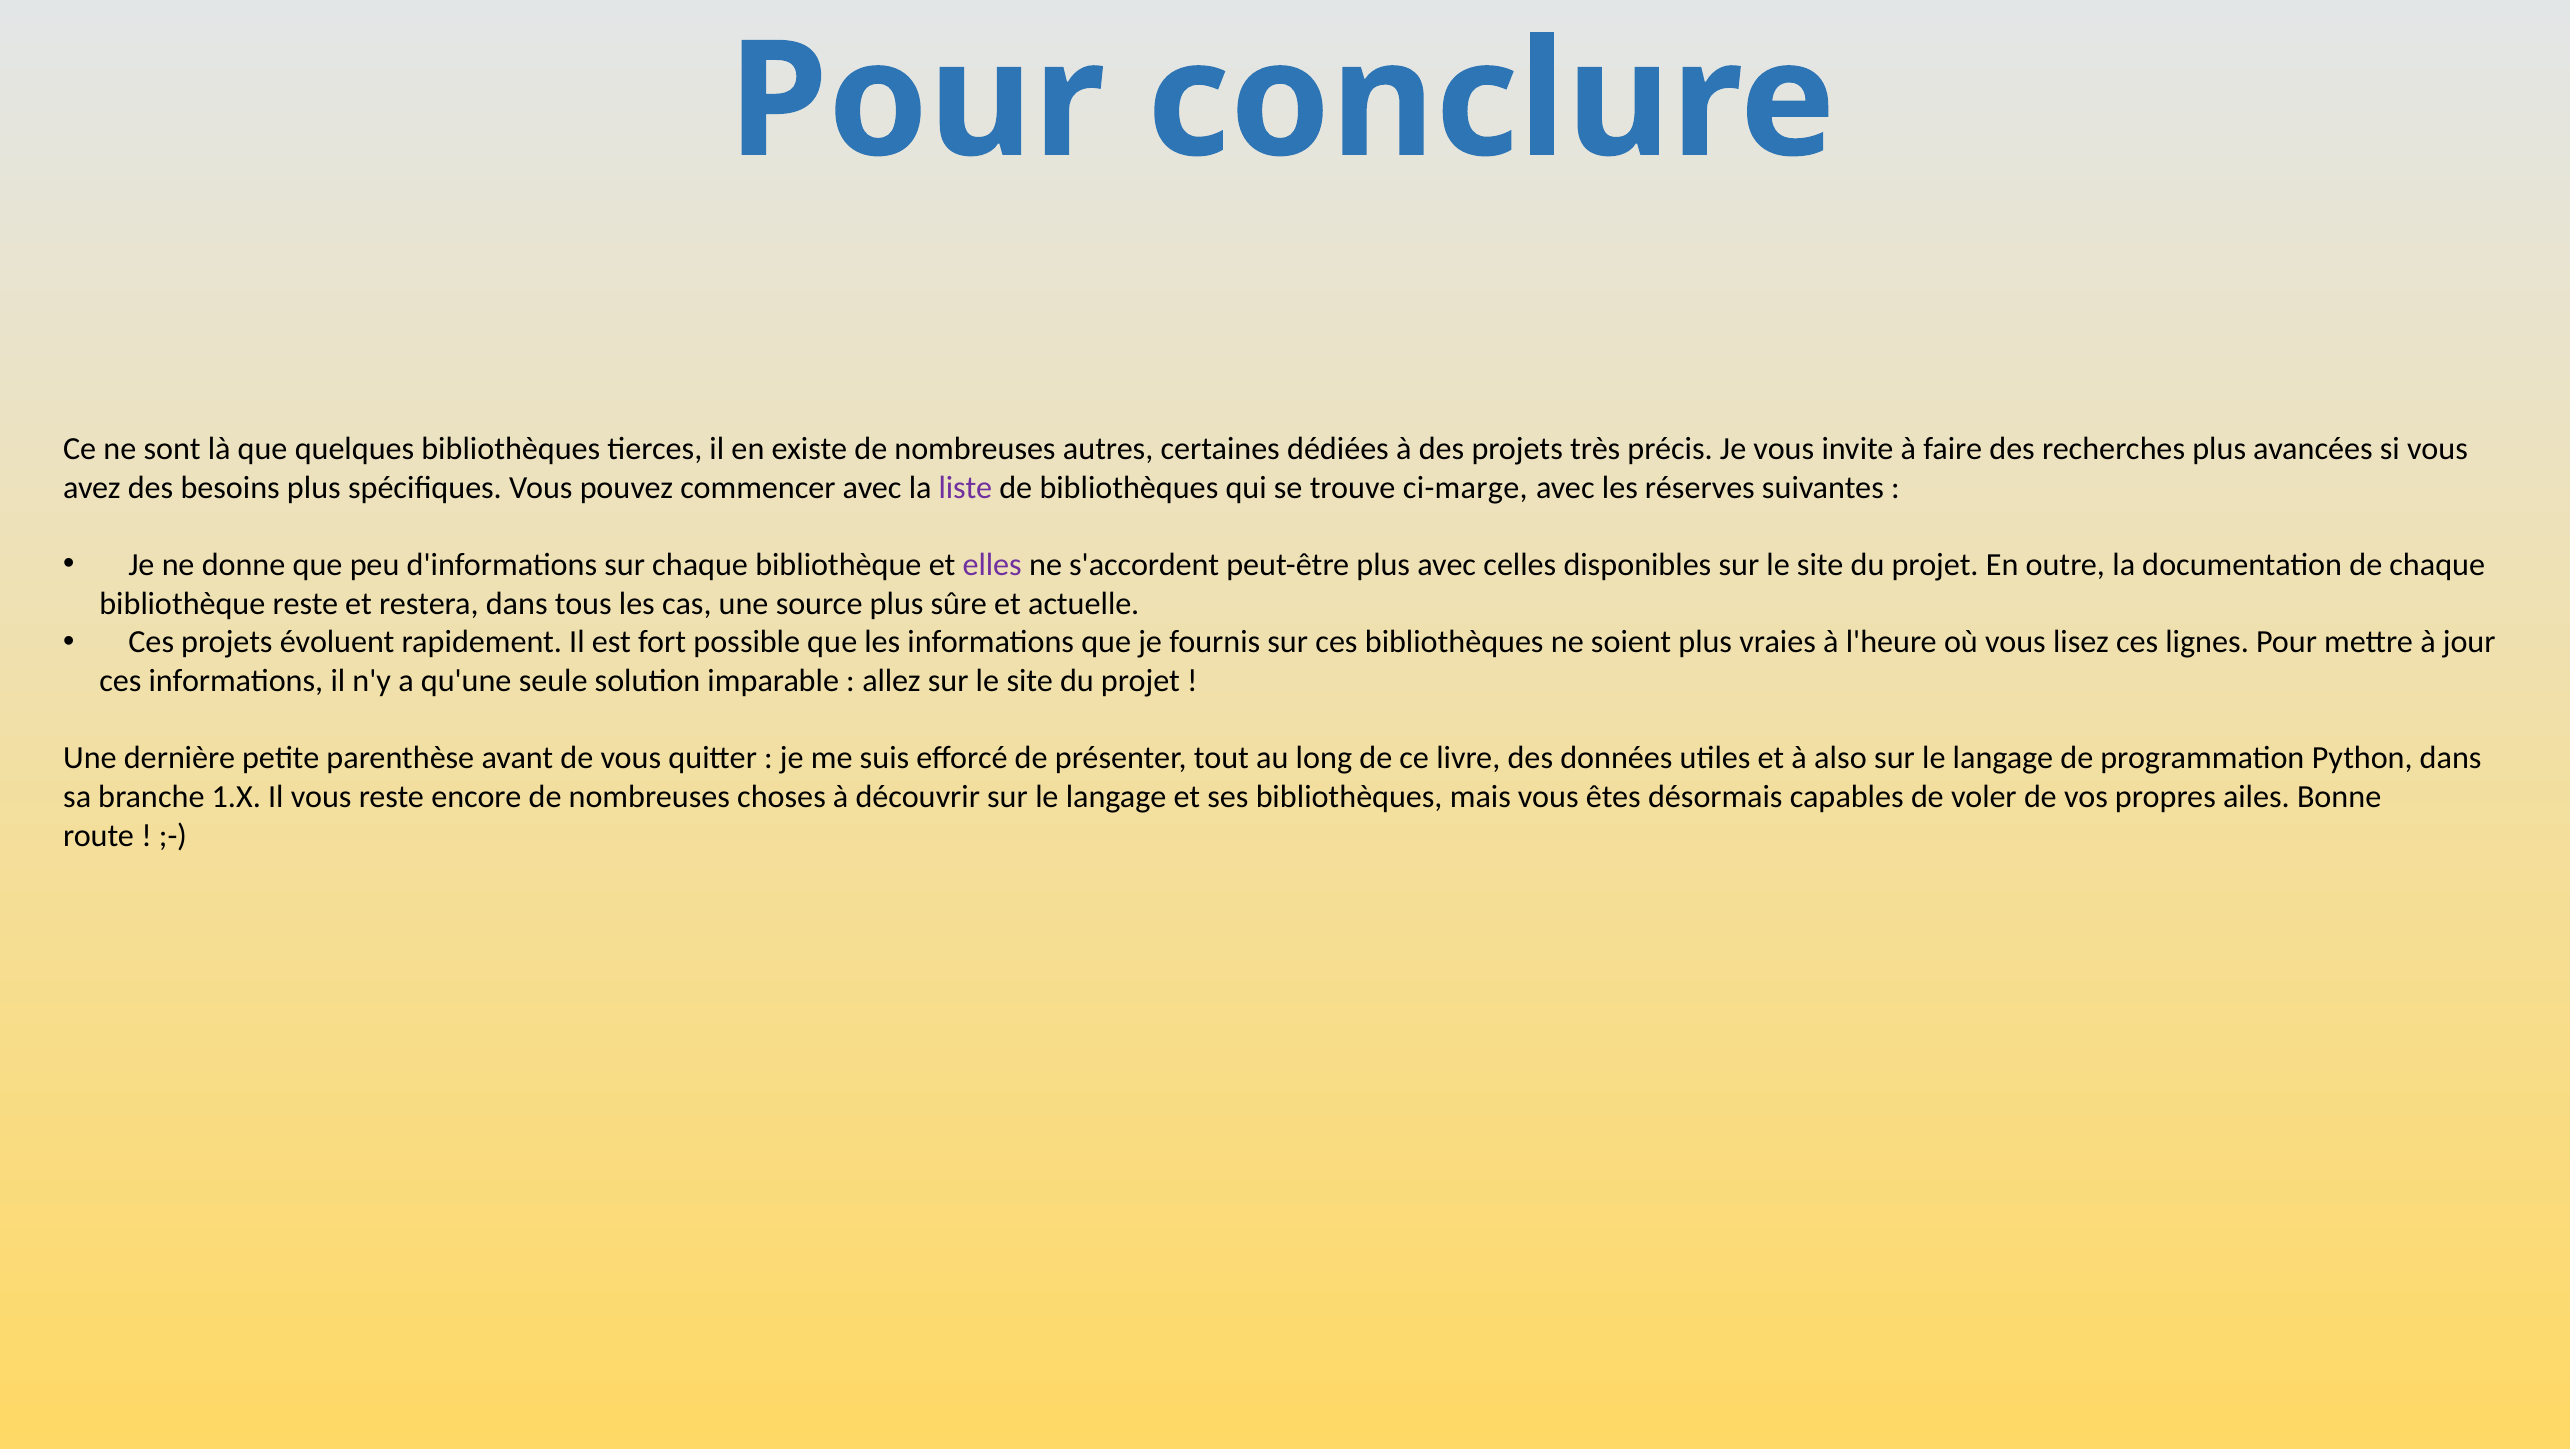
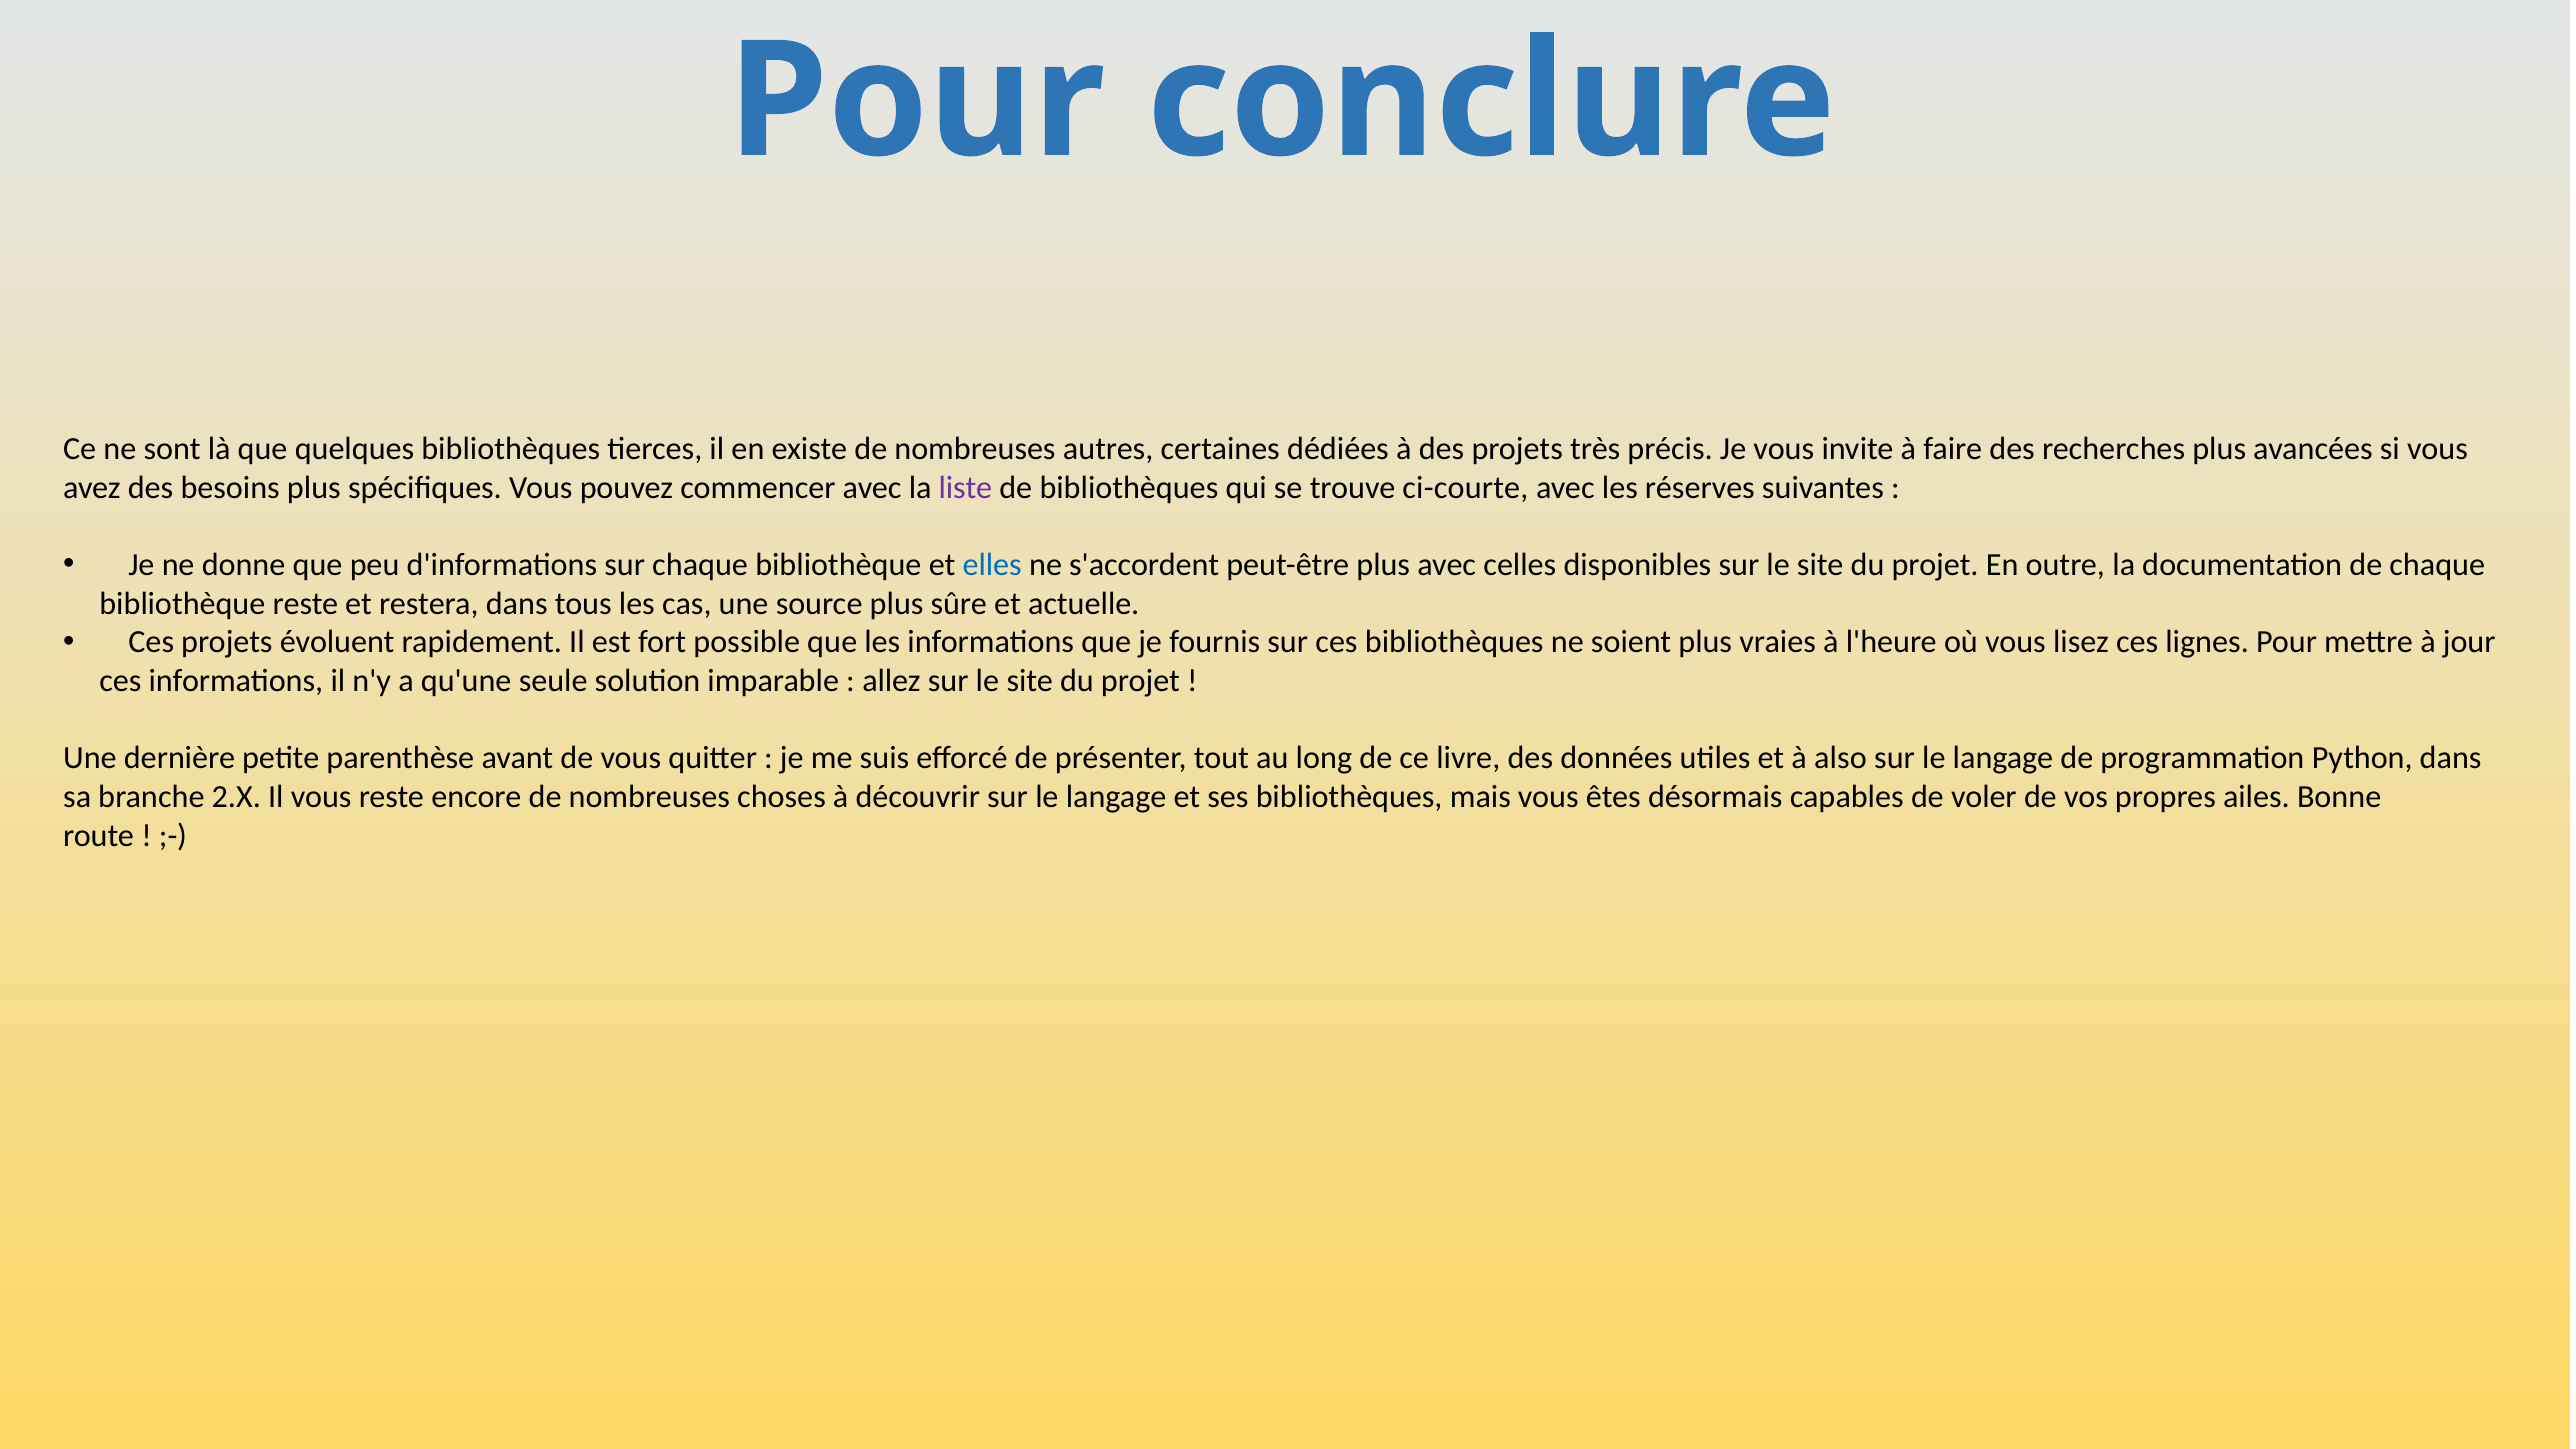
ci-marge: ci-marge -> ci-courte
elles colour: purple -> blue
1.X: 1.X -> 2.X
